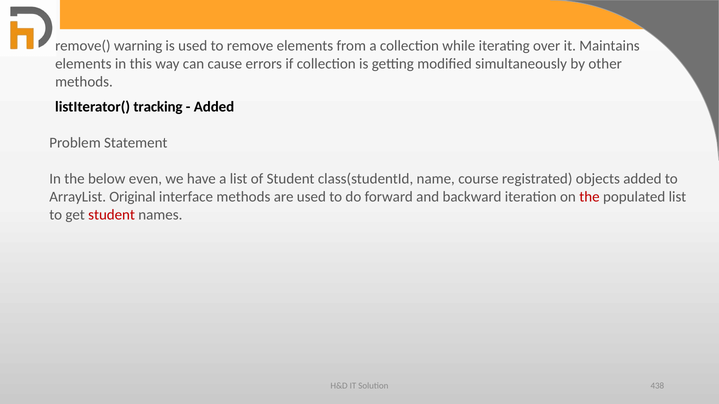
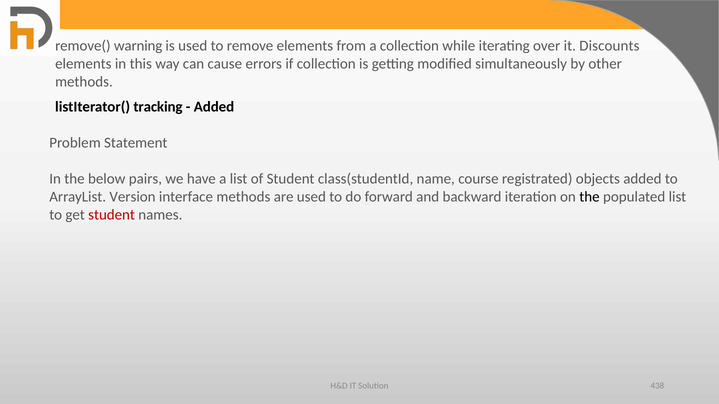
Maintains: Maintains -> Discounts
even: even -> pairs
Original: Original -> Version
the at (589, 197) colour: red -> black
